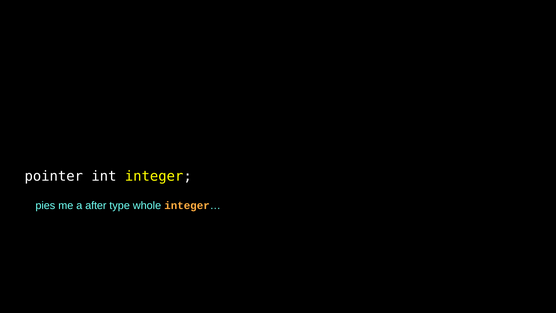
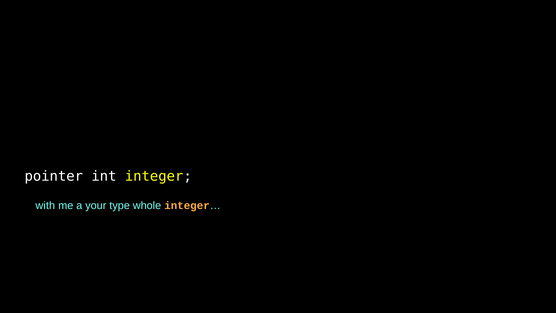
pies: pies -> with
after: after -> your
